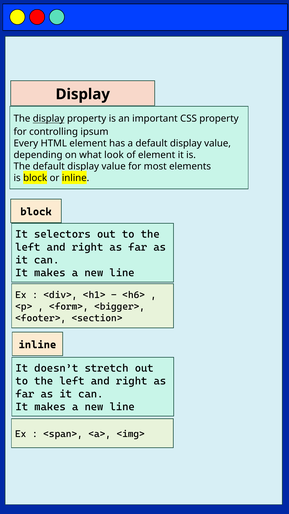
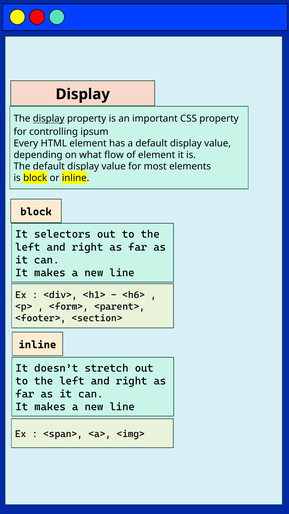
look: look -> flow
<bigger>: <bigger> -> <parent>
